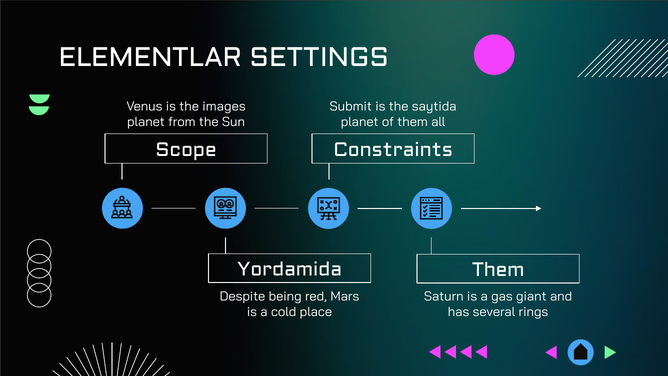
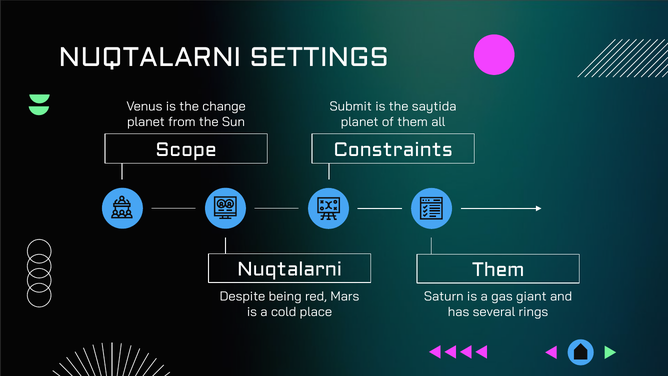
ELEMENTLAR at (150, 57): ELEMENTLAR -> NUQTALARNI
images: images -> change
Yordamida at (290, 269): Yordamida -> Nuqtalarni
